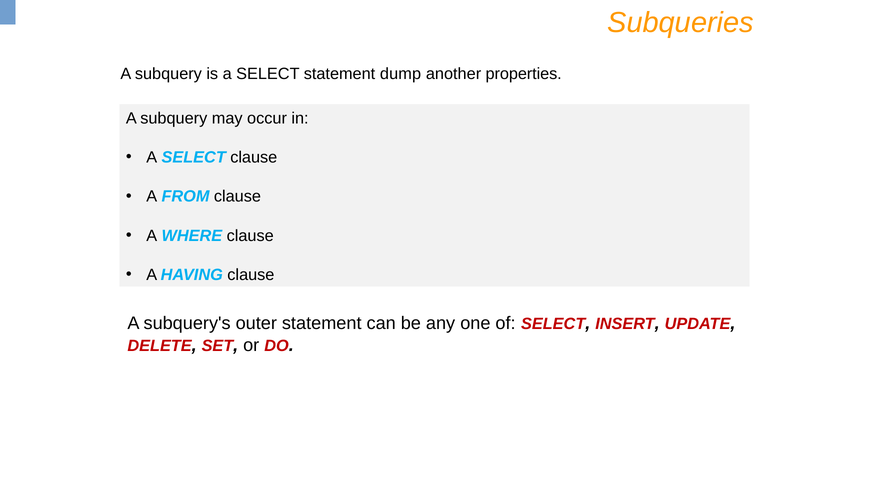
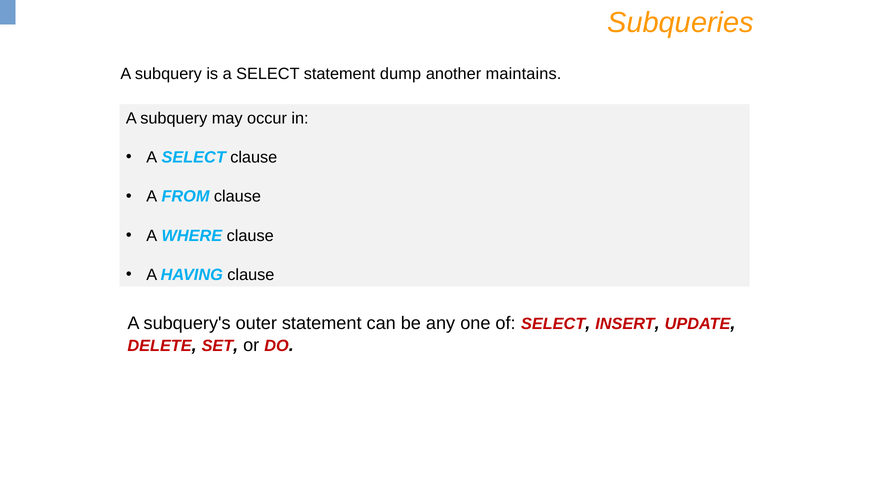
properties: properties -> maintains
